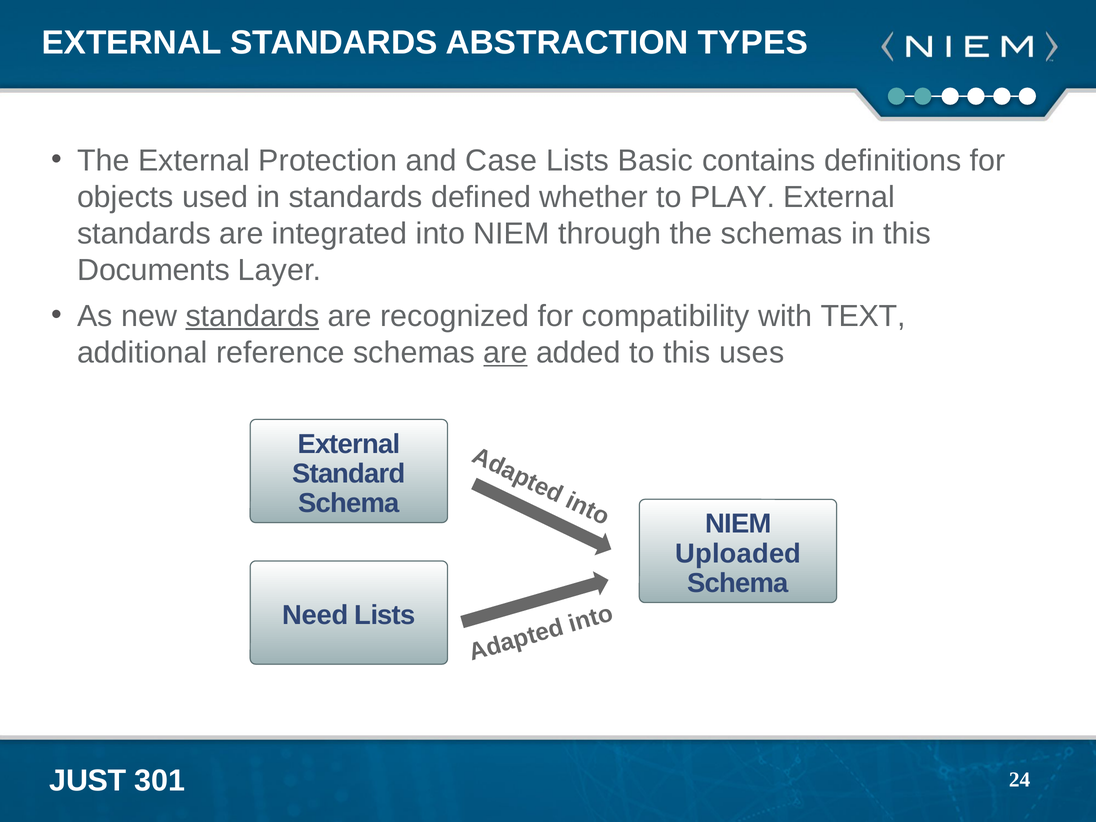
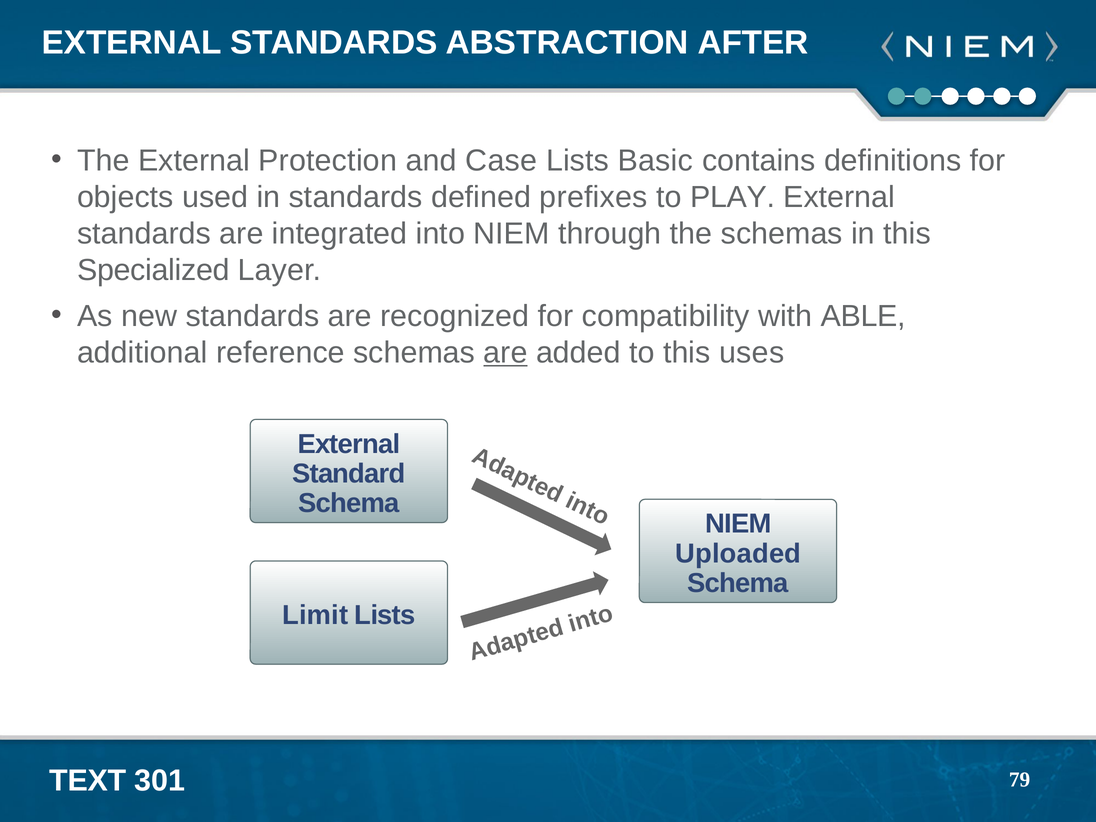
TYPES: TYPES -> AFTER
whether: whether -> prefixes
Documents: Documents -> Specialized
standards at (252, 316) underline: present -> none
TEXT: TEXT -> ABLE
Need: Need -> Limit
JUST: JUST -> TEXT
24: 24 -> 79
